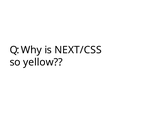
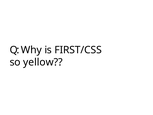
NEXT/CSS: NEXT/CSS -> FIRST/CSS
